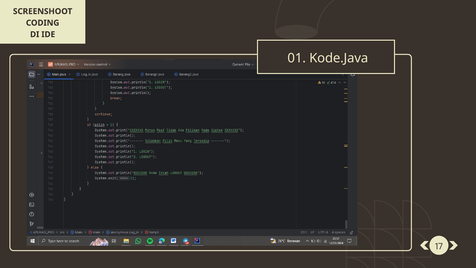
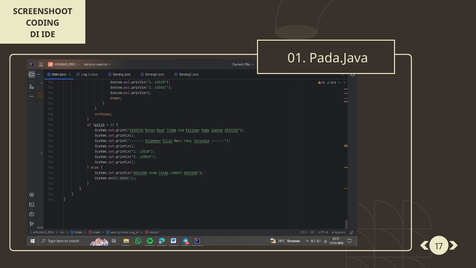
Kode.Java: Kode.Java -> Pada.Java
